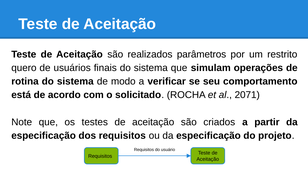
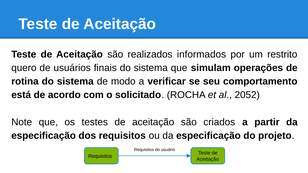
parâmetros: parâmetros -> informados
2071: 2071 -> 2052
